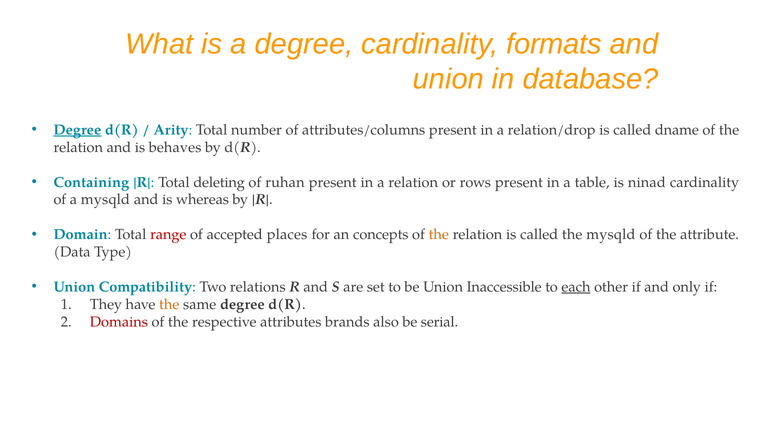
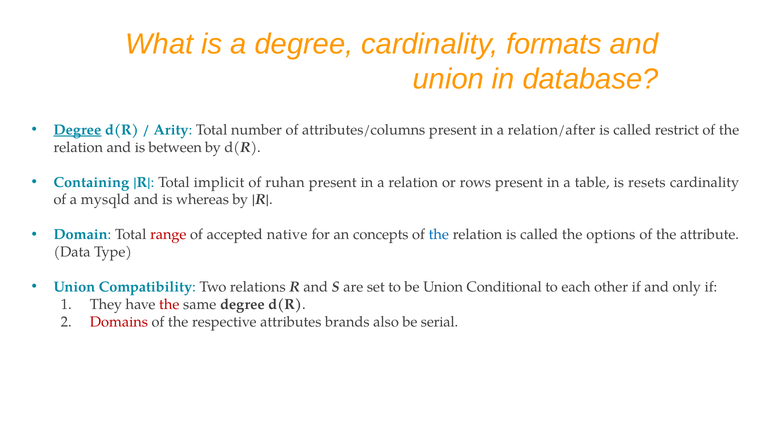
relation/drop: relation/drop -> relation/after
dname: dname -> restrict
behaves: behaves -> between
deleting: deleting -> implicit
ninad: ninad -> resets
places: places -> native
the at (439, 235) colour: orange -> blue
the mysqld: mysqld -> options
Inaccessible: Inaccessible -> Conditional
each underline: present -> none
the at (169, 305) colour: orange -> red
